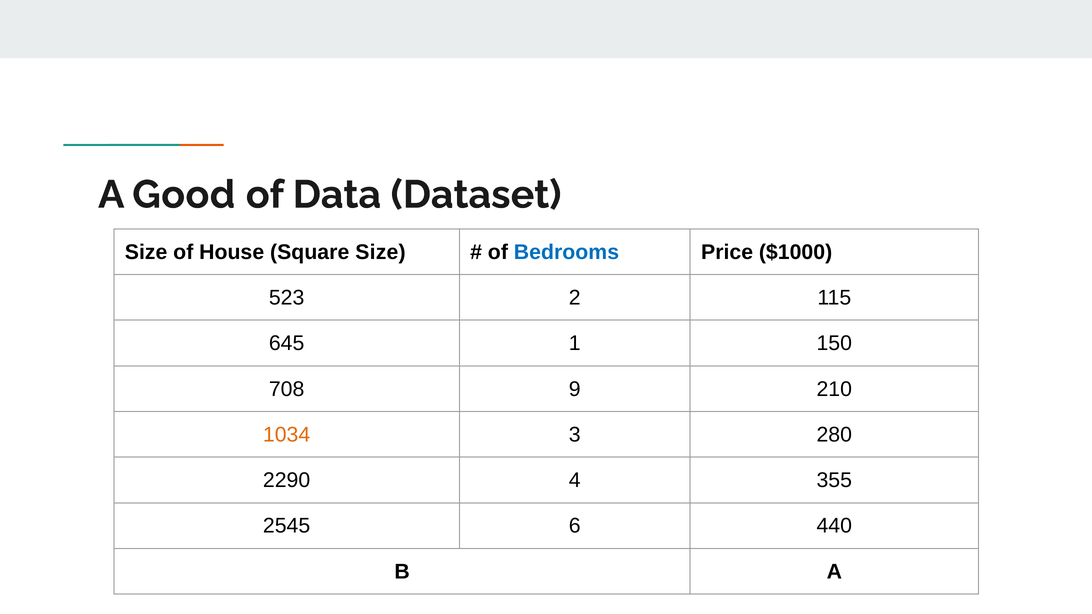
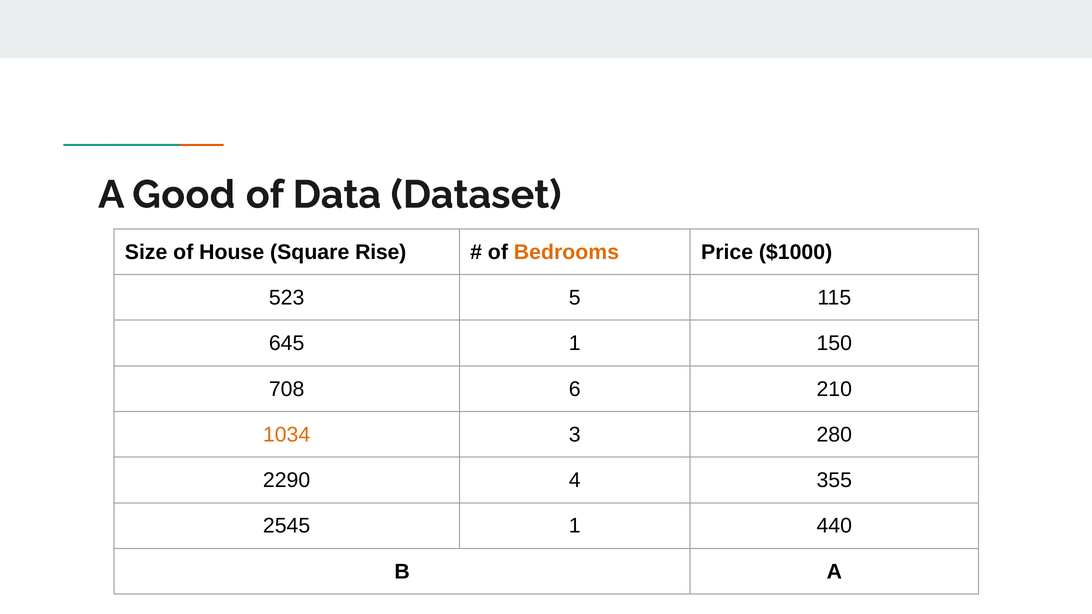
Square Size: Size -> Rise
Bedrooms colour: blue -> orange
2: 2 -> 5
9: 9 -> 6
2545 6: 6 -> 1
